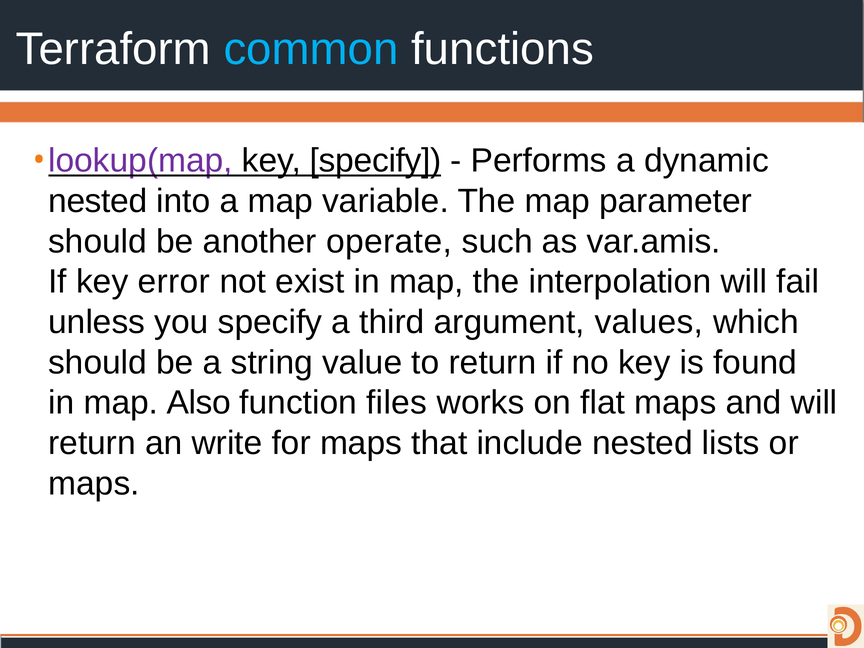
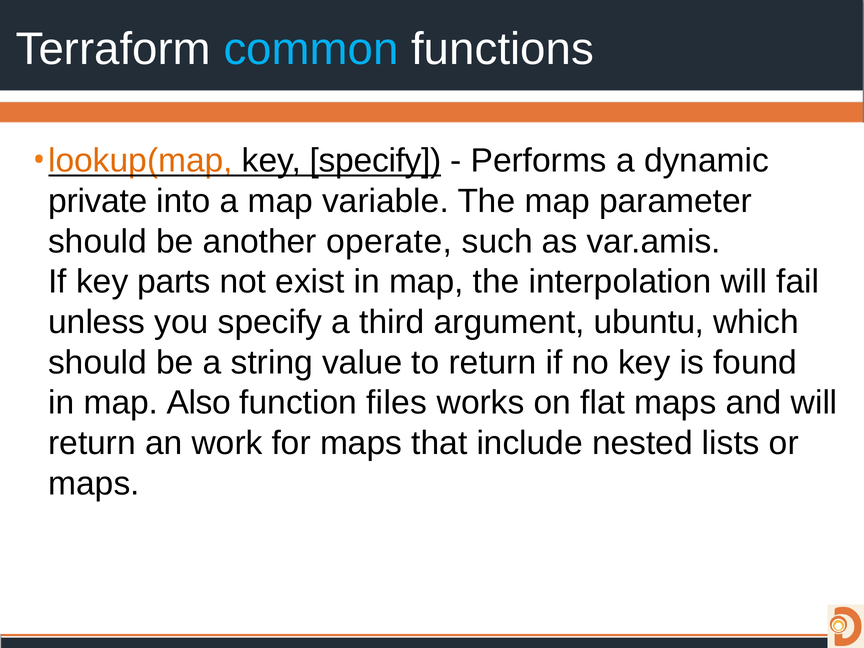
lookup(map colour: purple -> orange
nested at (98, 201): nested -> private
error: error -> parts
values: values -> ubuntu
write: write -> work
